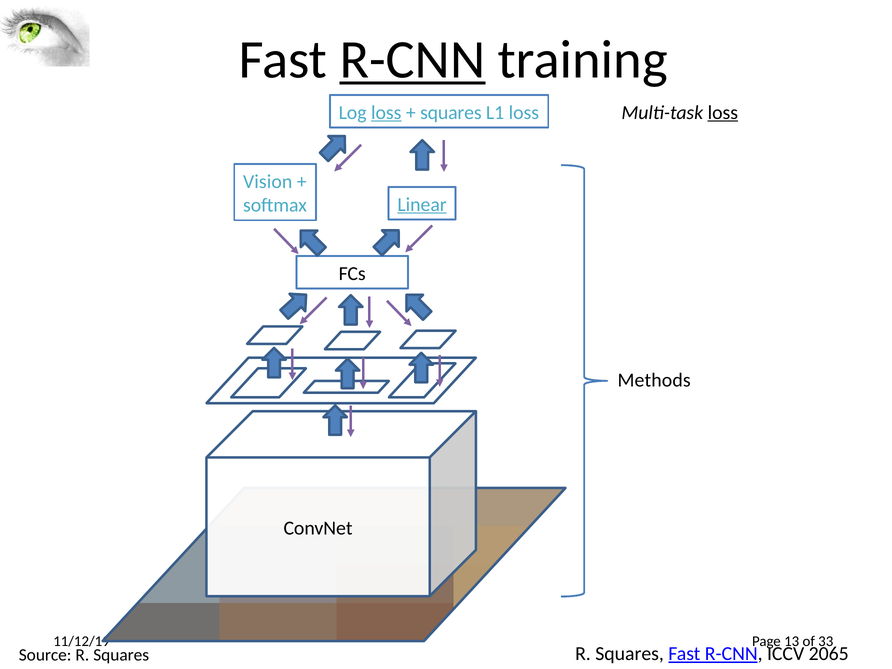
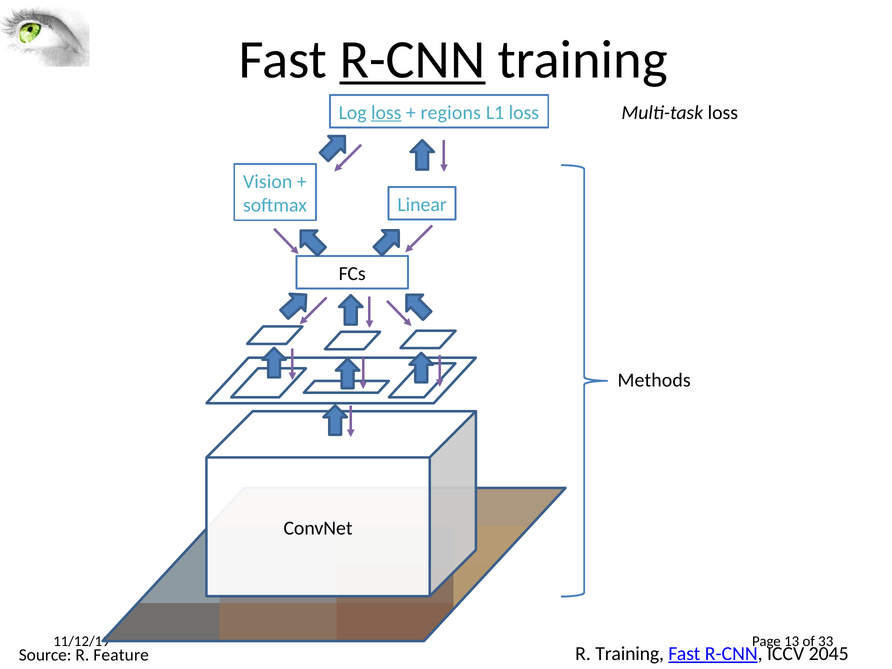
squares at (451, 113): squares -> regions
loss at (723, 113) underline: present -> none
Linear underline: present -> none
Squares at (630, 654): Squares -> Training
2065: 2065 -> 2045
Source R Squares: Squares -> Feature
